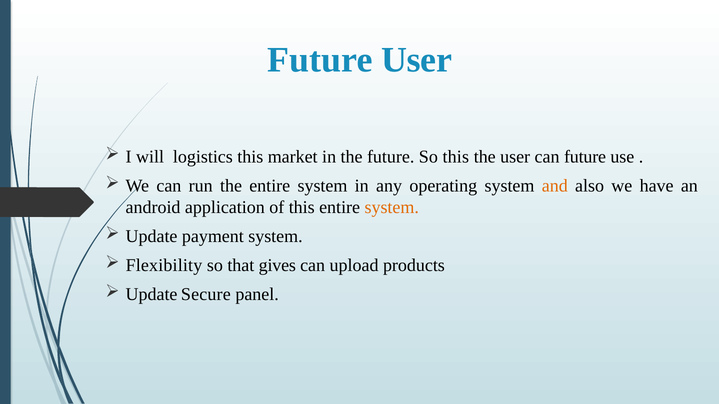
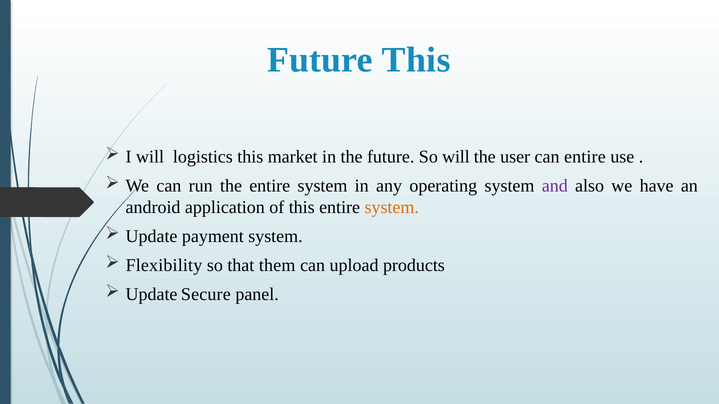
Future User: User -> This
So this: this -> will
can future: future -> entire
and colour: orange -> purple
gives: gives -> them
